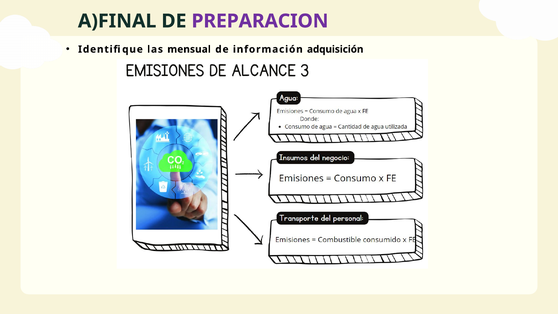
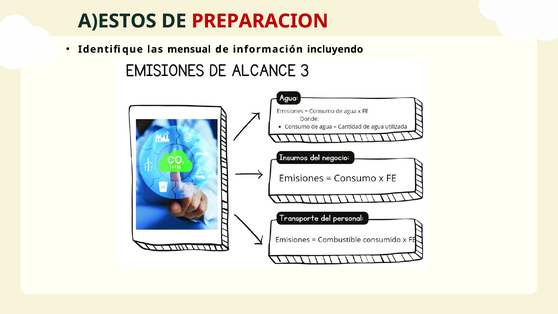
A)FINAL: A)FINAL -> A)ESTOS
PREPARACION colour: purple -> red
adquisición: adquisición -> incluyendo
